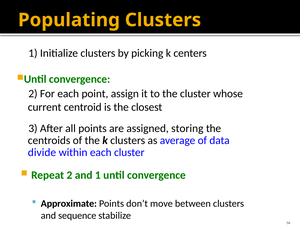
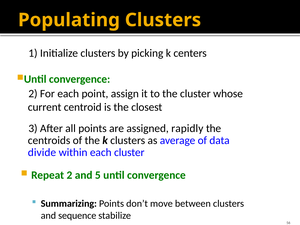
storing: storing -> rapidly
1: 1 -> 5
Approximate: Approximate -> Summarizing
